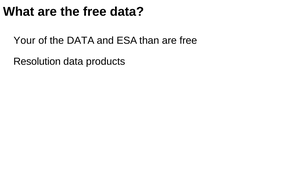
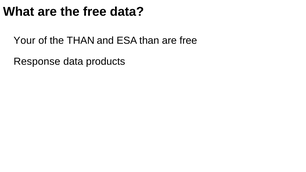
the DATA: DATA -> THAN
Resolution: Resolution -> Response
